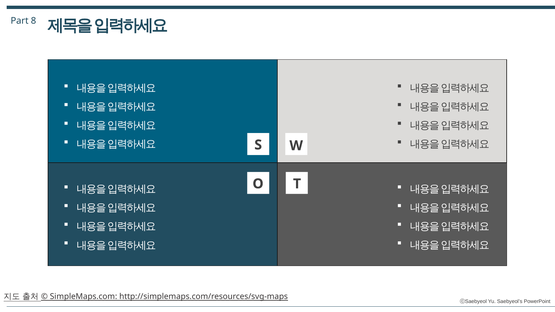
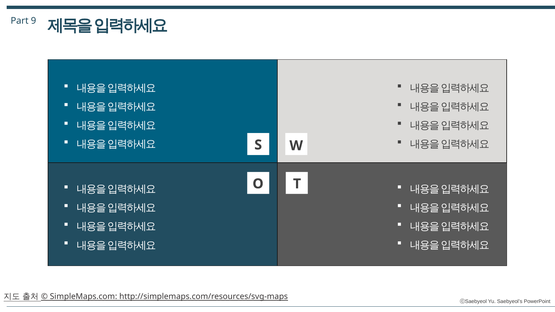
8: 8 -> 9
